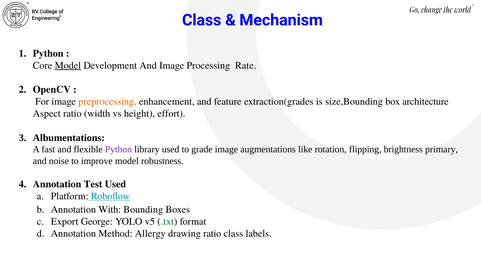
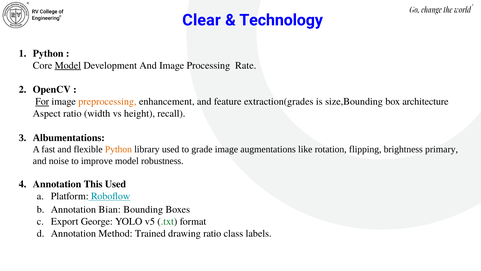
Class at (202, 20): Class -> Clear
Mechanism: Mechanism -> Technology
For underline: none -> present
effort: effort -> recall
Python at (118, 149) colour: purple -> orange
Test: Test -> This
With: With -> Bian
Allergy: Allergy -> Trained
